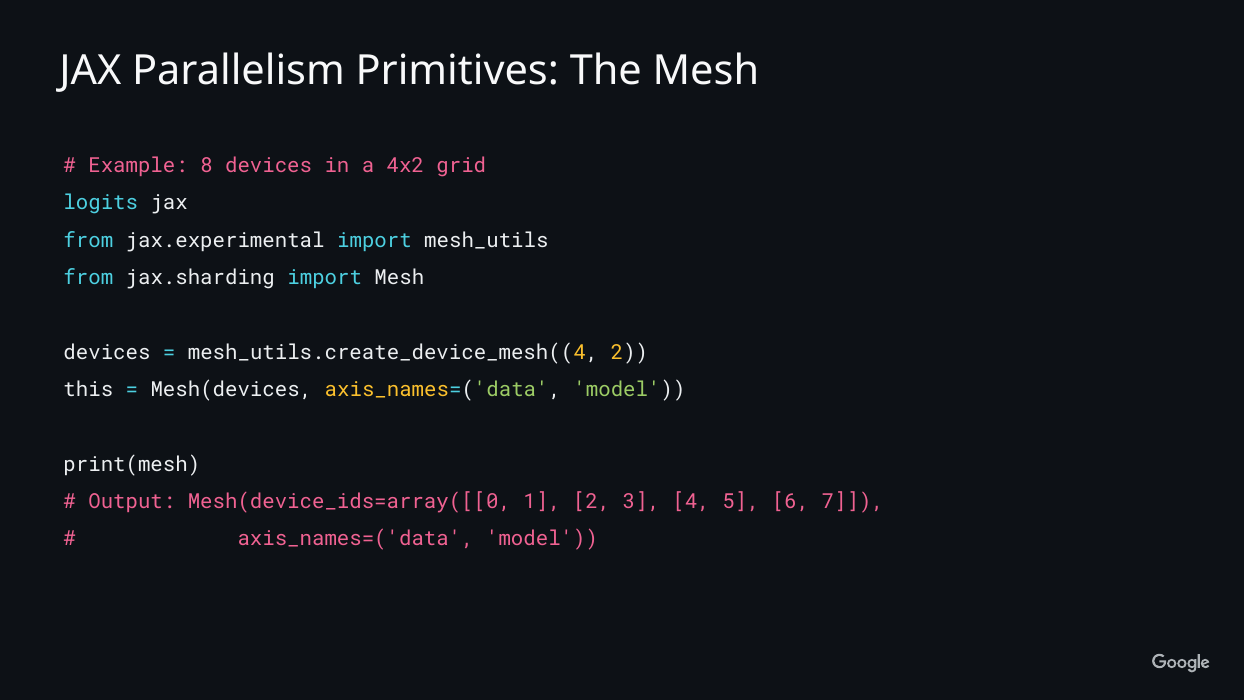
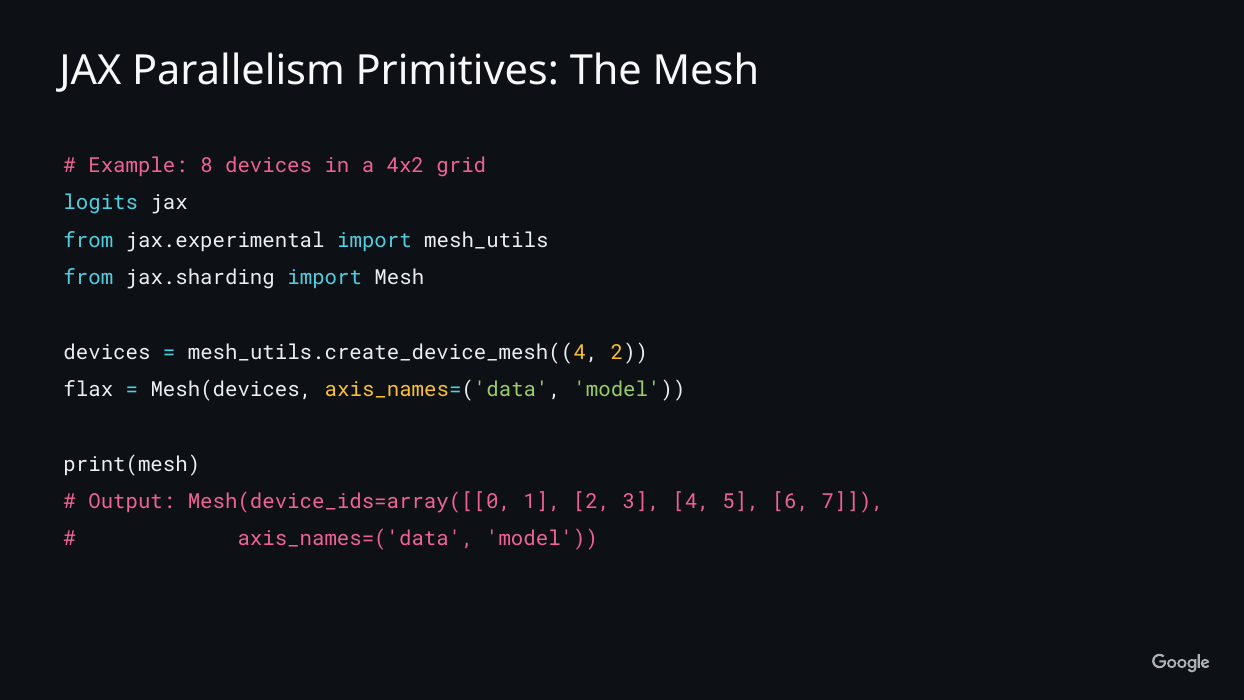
this: this -> flax
